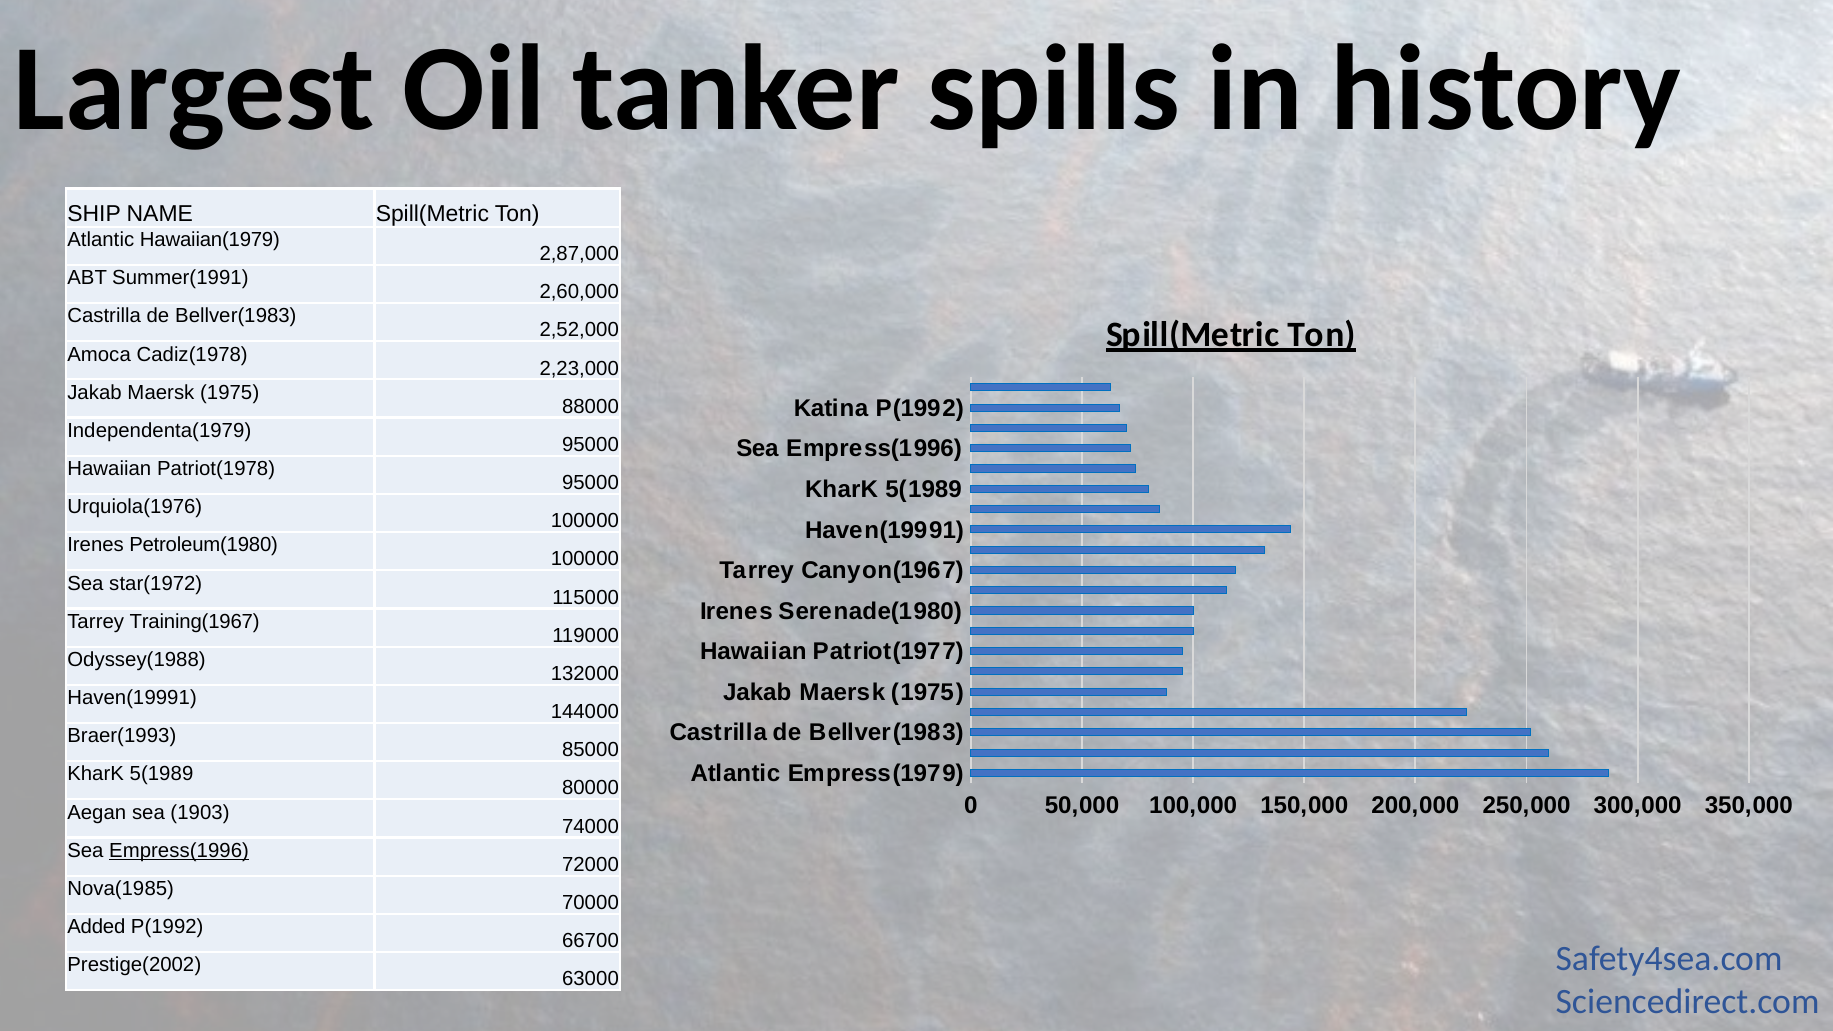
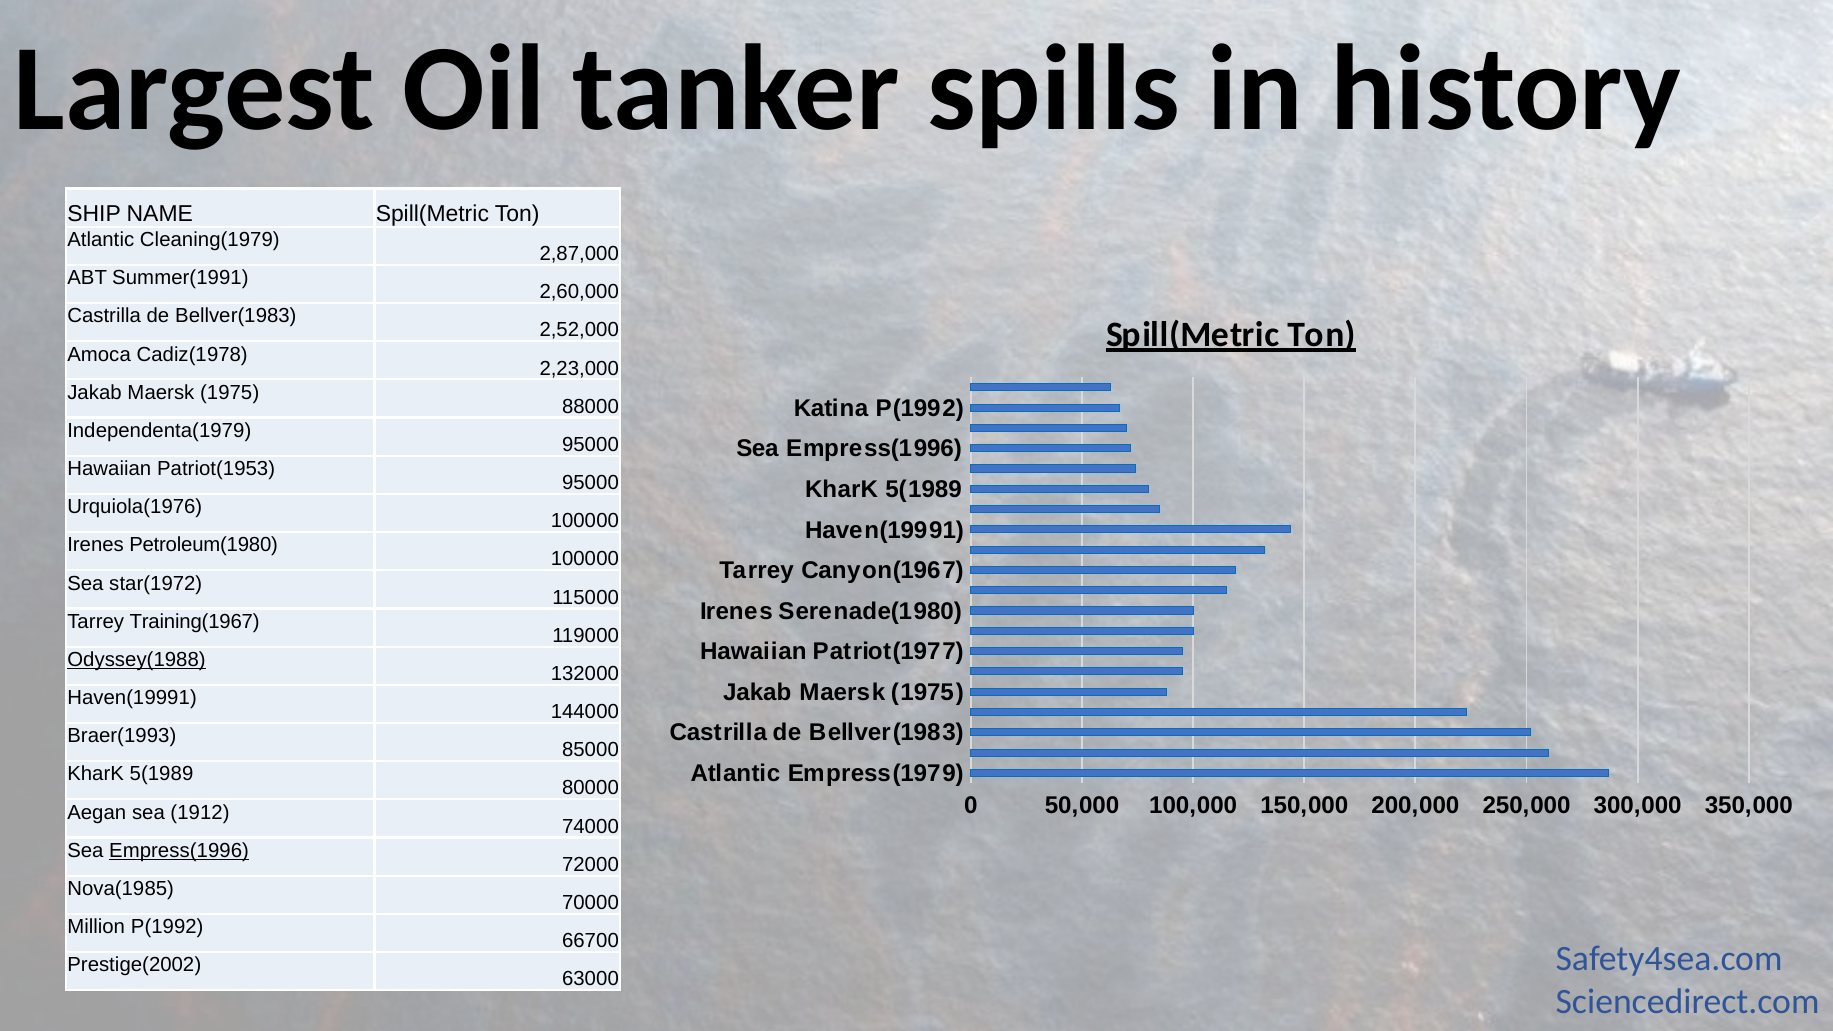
Hawaiian(1979: Hawaiian(1979 -> Cleaning(1979
Patriot(1978: Patriot(1978 -> Patriot(1953
Odyssey(1988 underline: none -> present
1903: 1903 -> 1912
Added: Added -> Million
